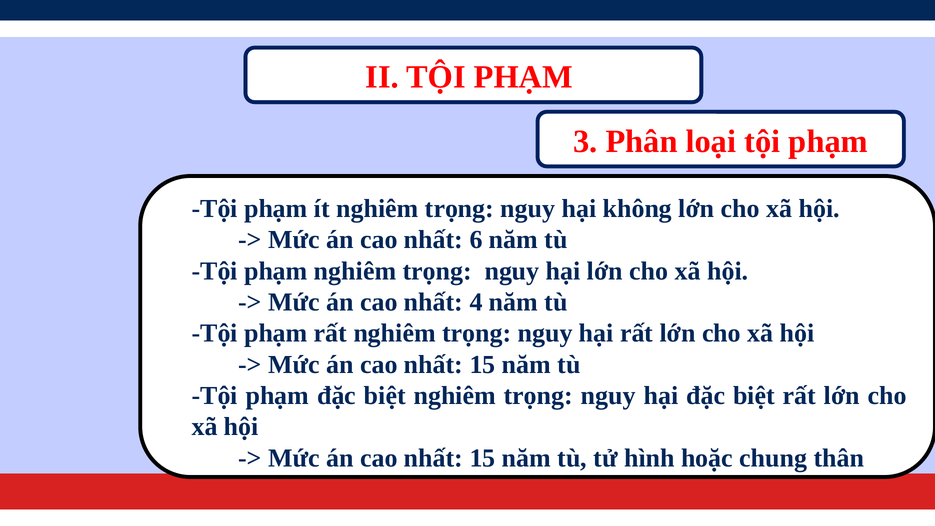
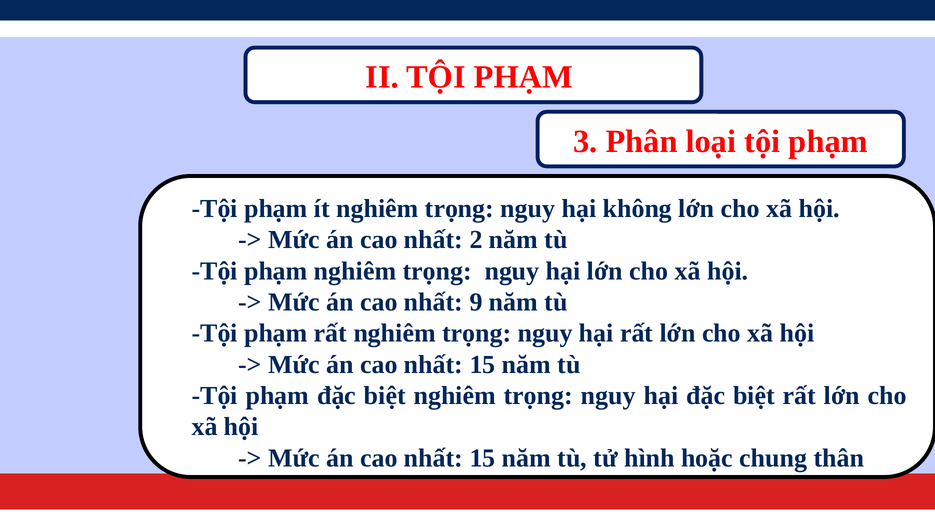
6: 6 -> 2
4: 4 -> 9
